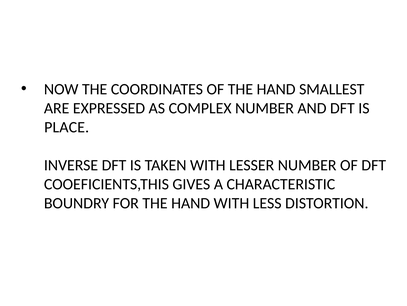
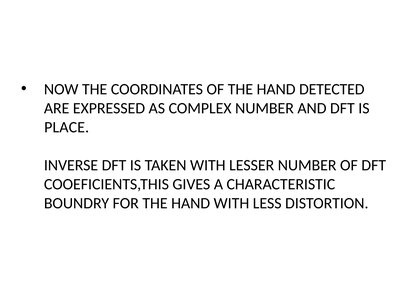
SMALLEST: SMALLEST -> DETECTED
